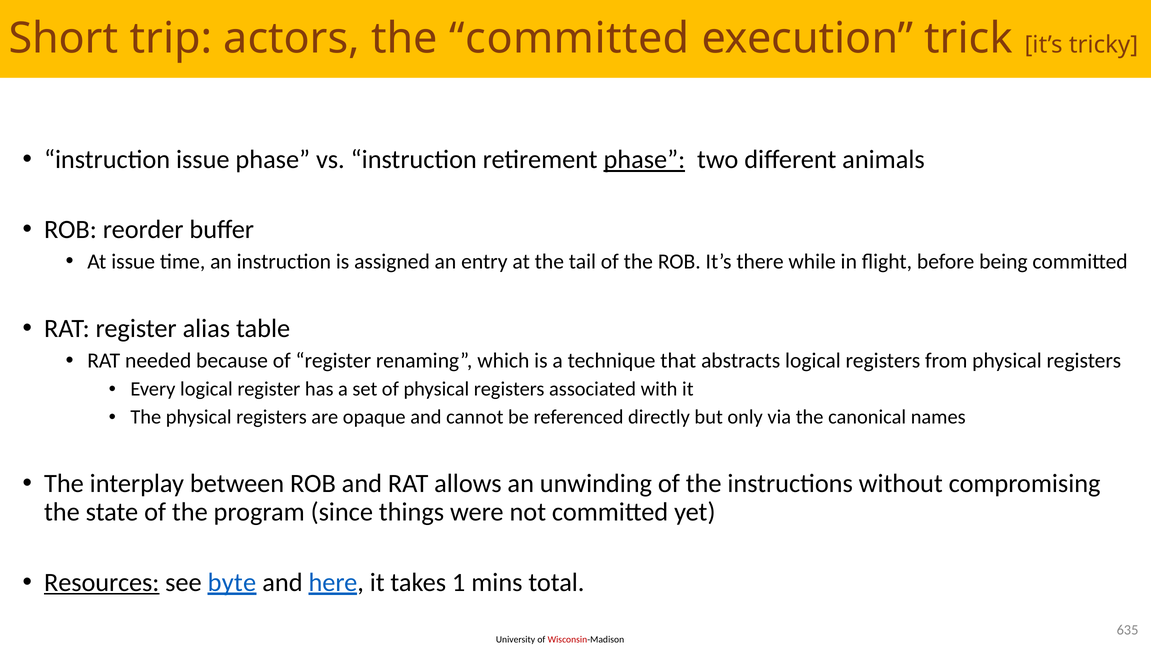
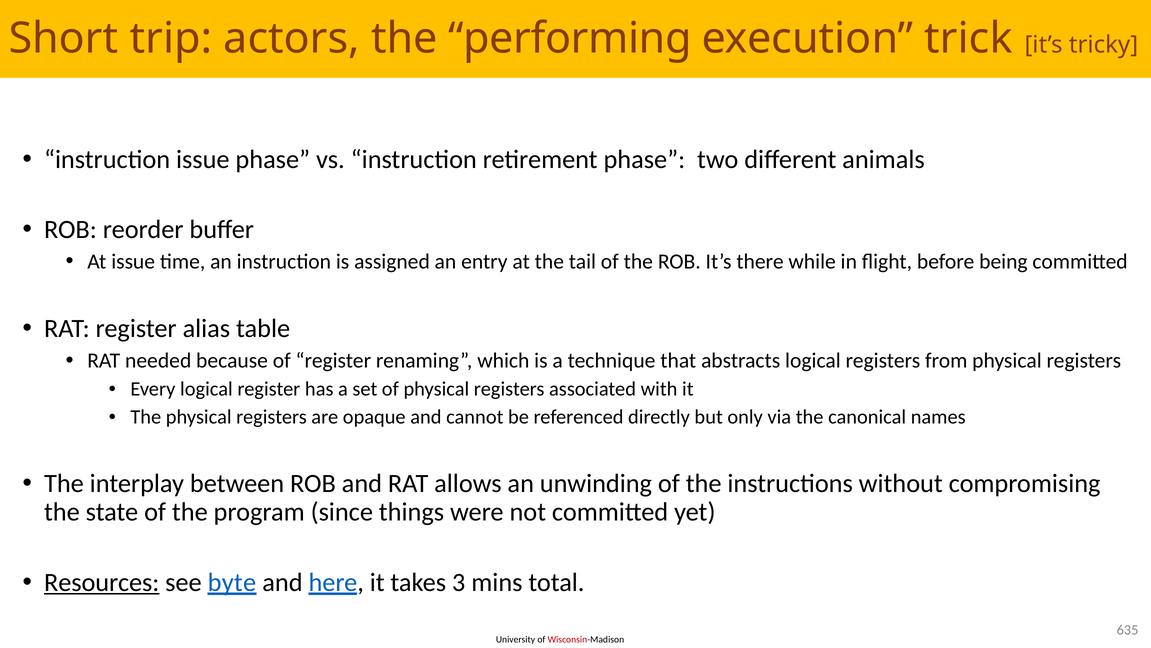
the committed: committed -> performing
phase at (644, 160) underline: present -> none
1: 1 -> 3
